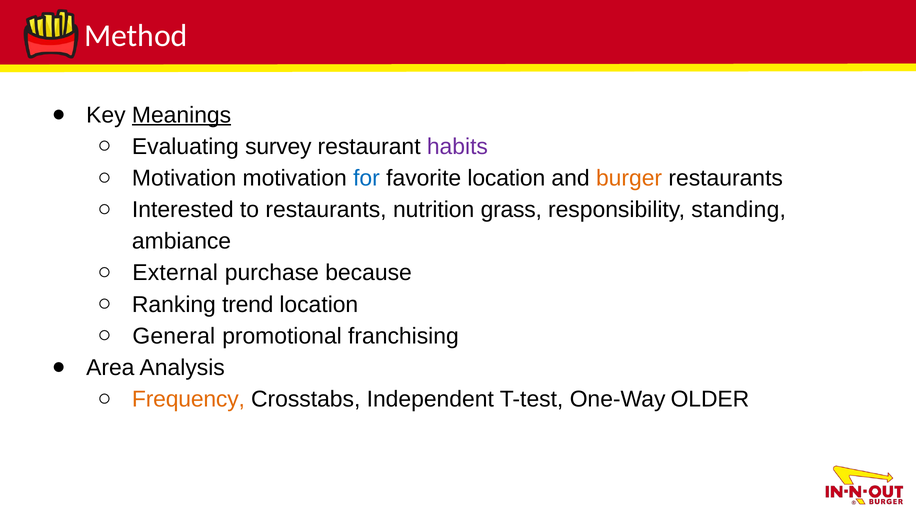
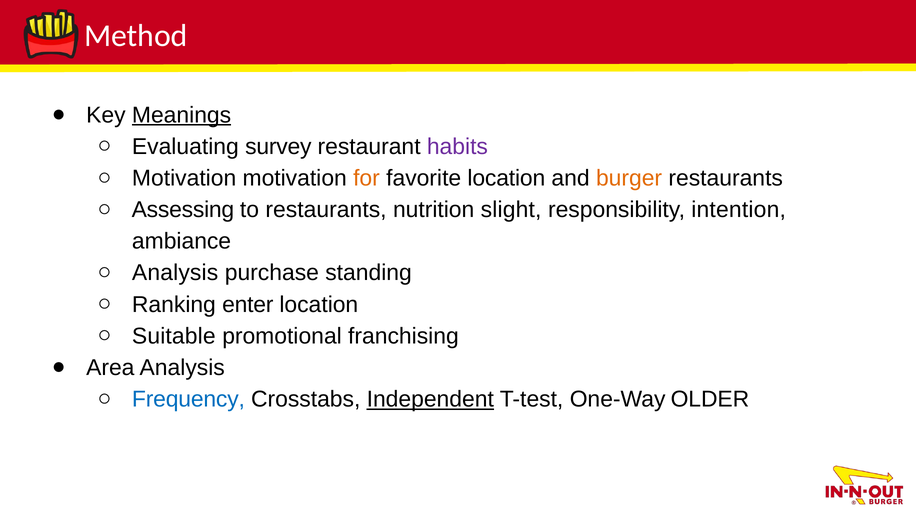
for colour: blue -> orange
Interested: Interested -> Assessing
grass: grass -> slight
standing: standing -> intention
External at (175, 273): External -> Analysis
because: because -> standing
trend: trend -> enter
General: General -> Suitable
Frequency colour: orange -> blue
Independent underline: none -> present
